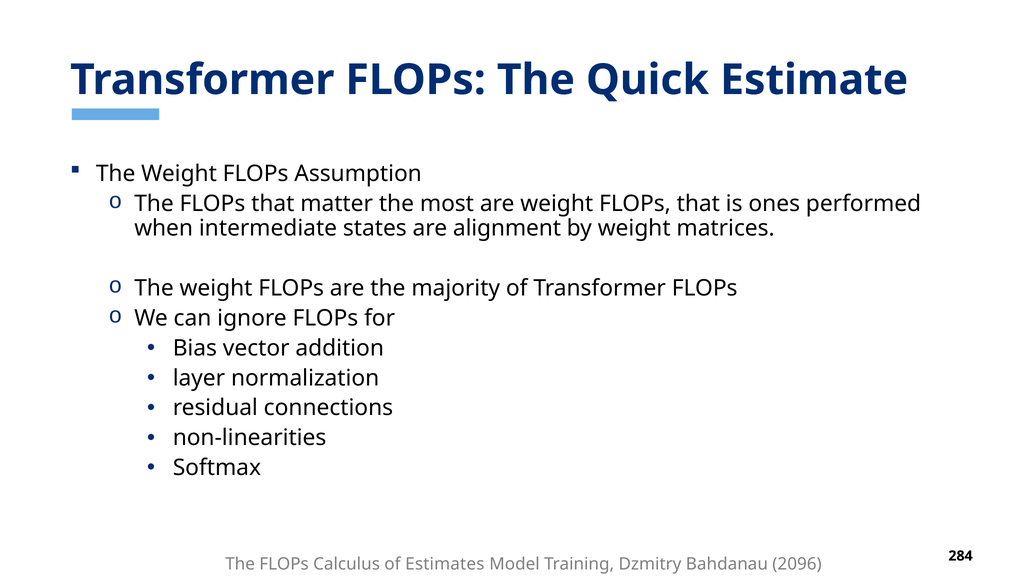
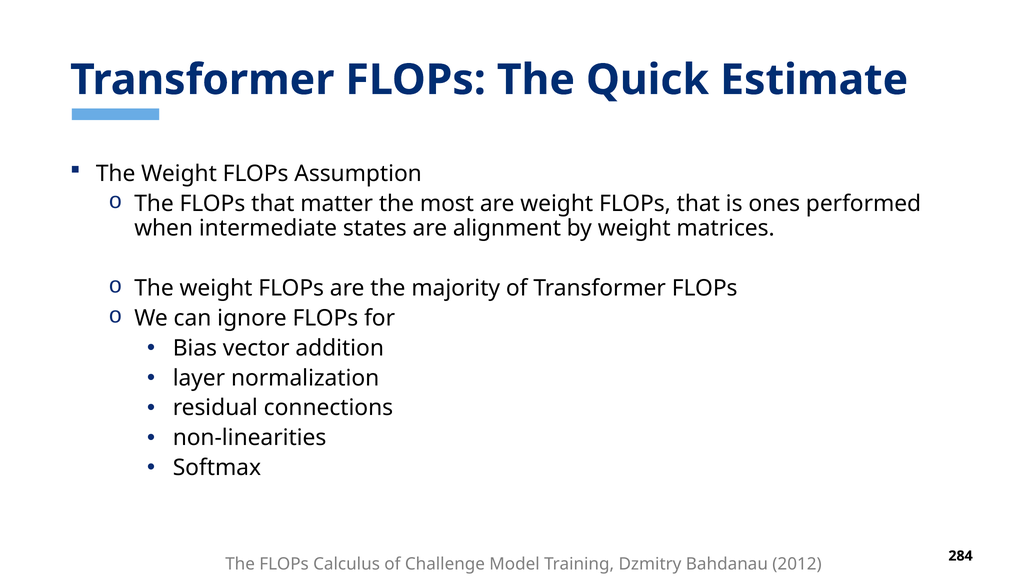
Estimates: Estimates -> Challenge
2096: 2096 -> 2012
